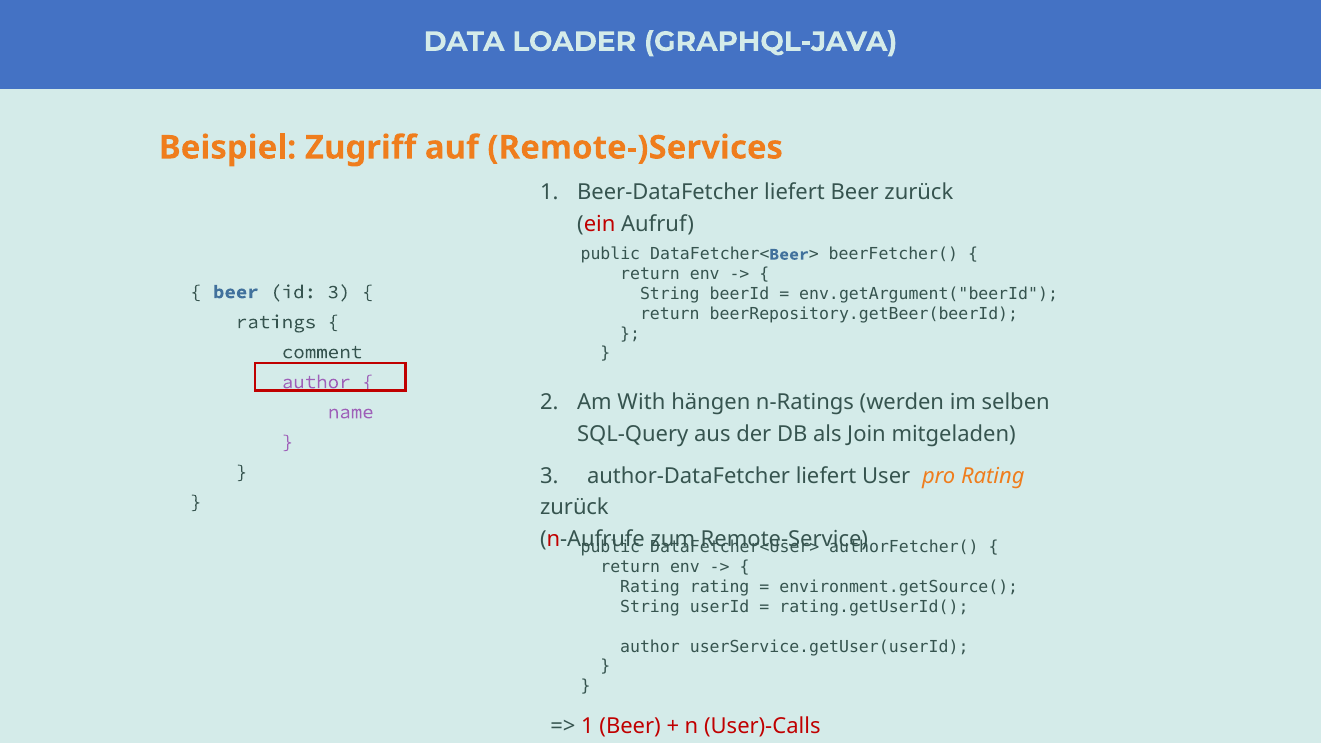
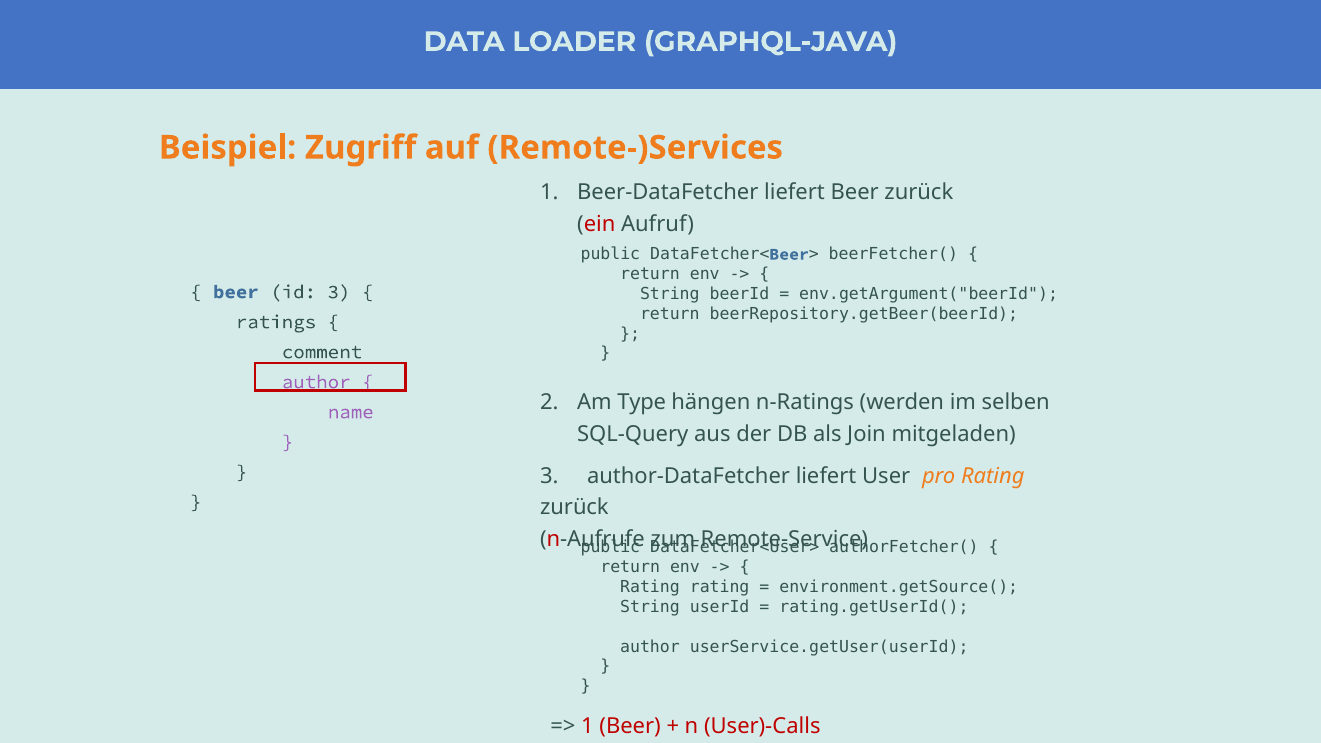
With: With -> Type
